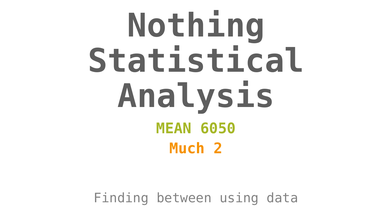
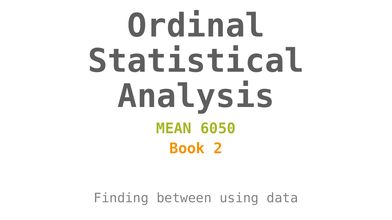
Nothing: Nothing -> Ordinal
Much: Much -> Book
